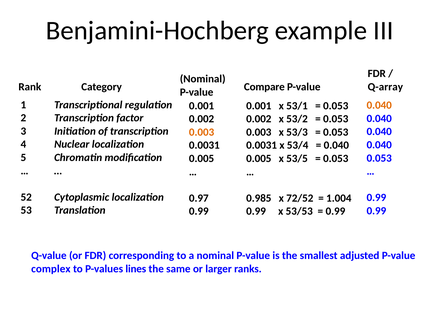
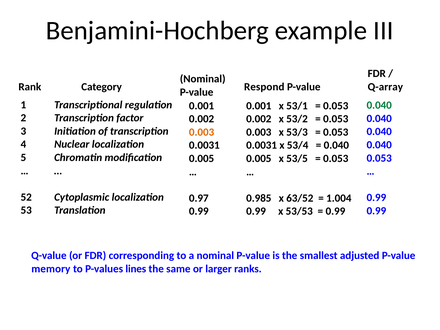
Compare: Compare -> Respond
0.040 at (379, 105) colour: orange -> green
72/52: 72/52 -> 63/52
complex: complex -> memory
